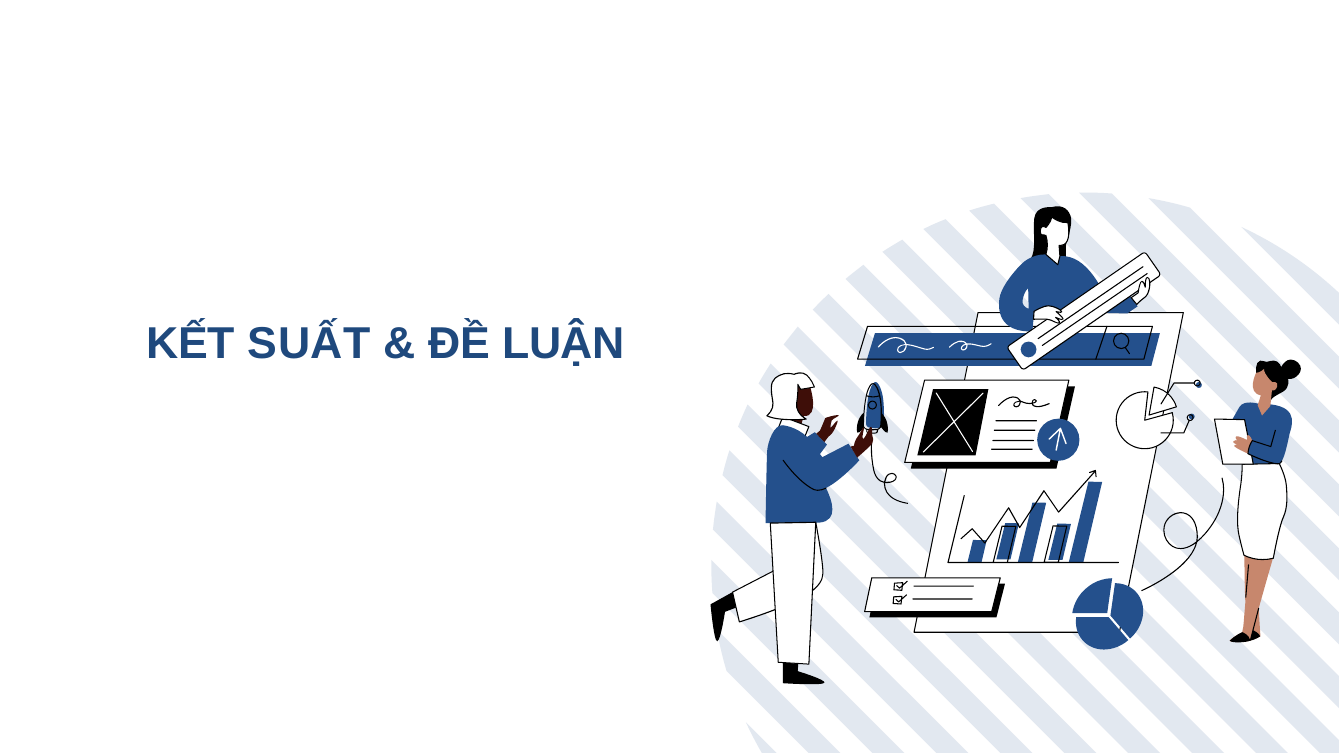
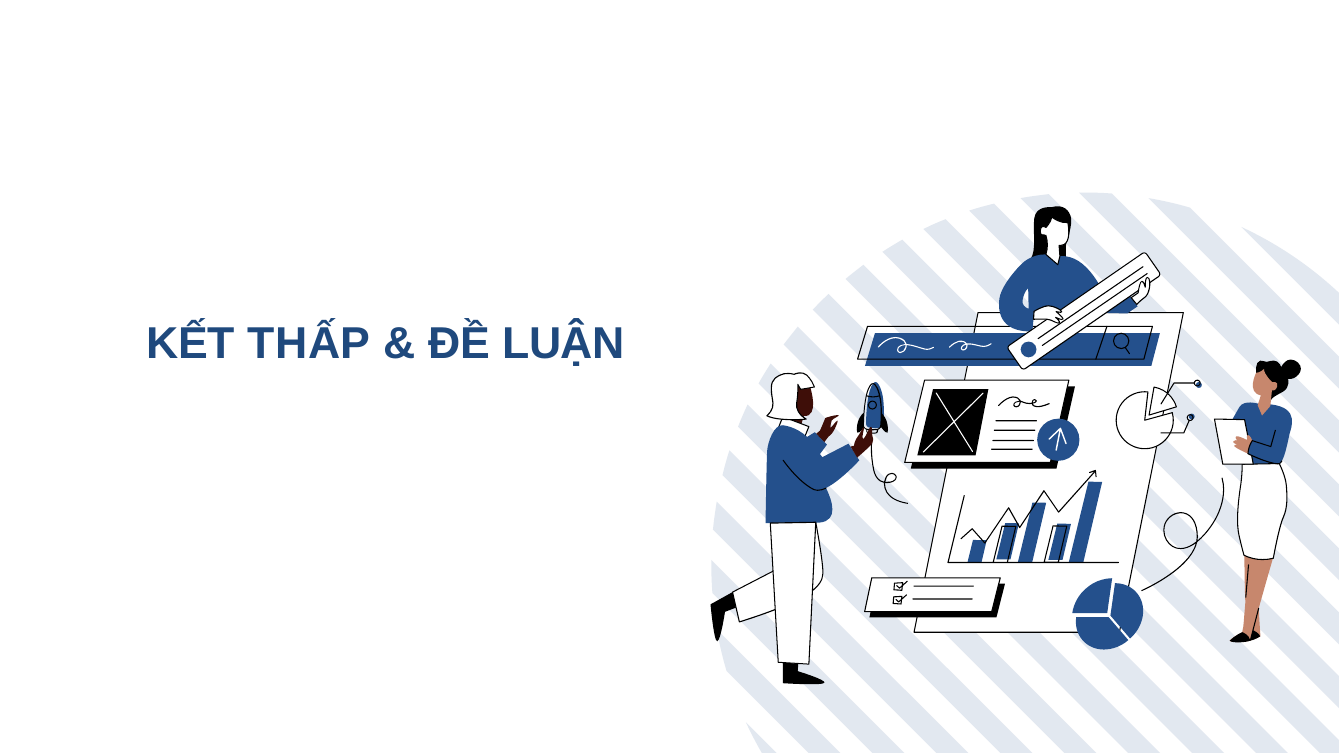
SUẤT: SUẤT -> THẤP
